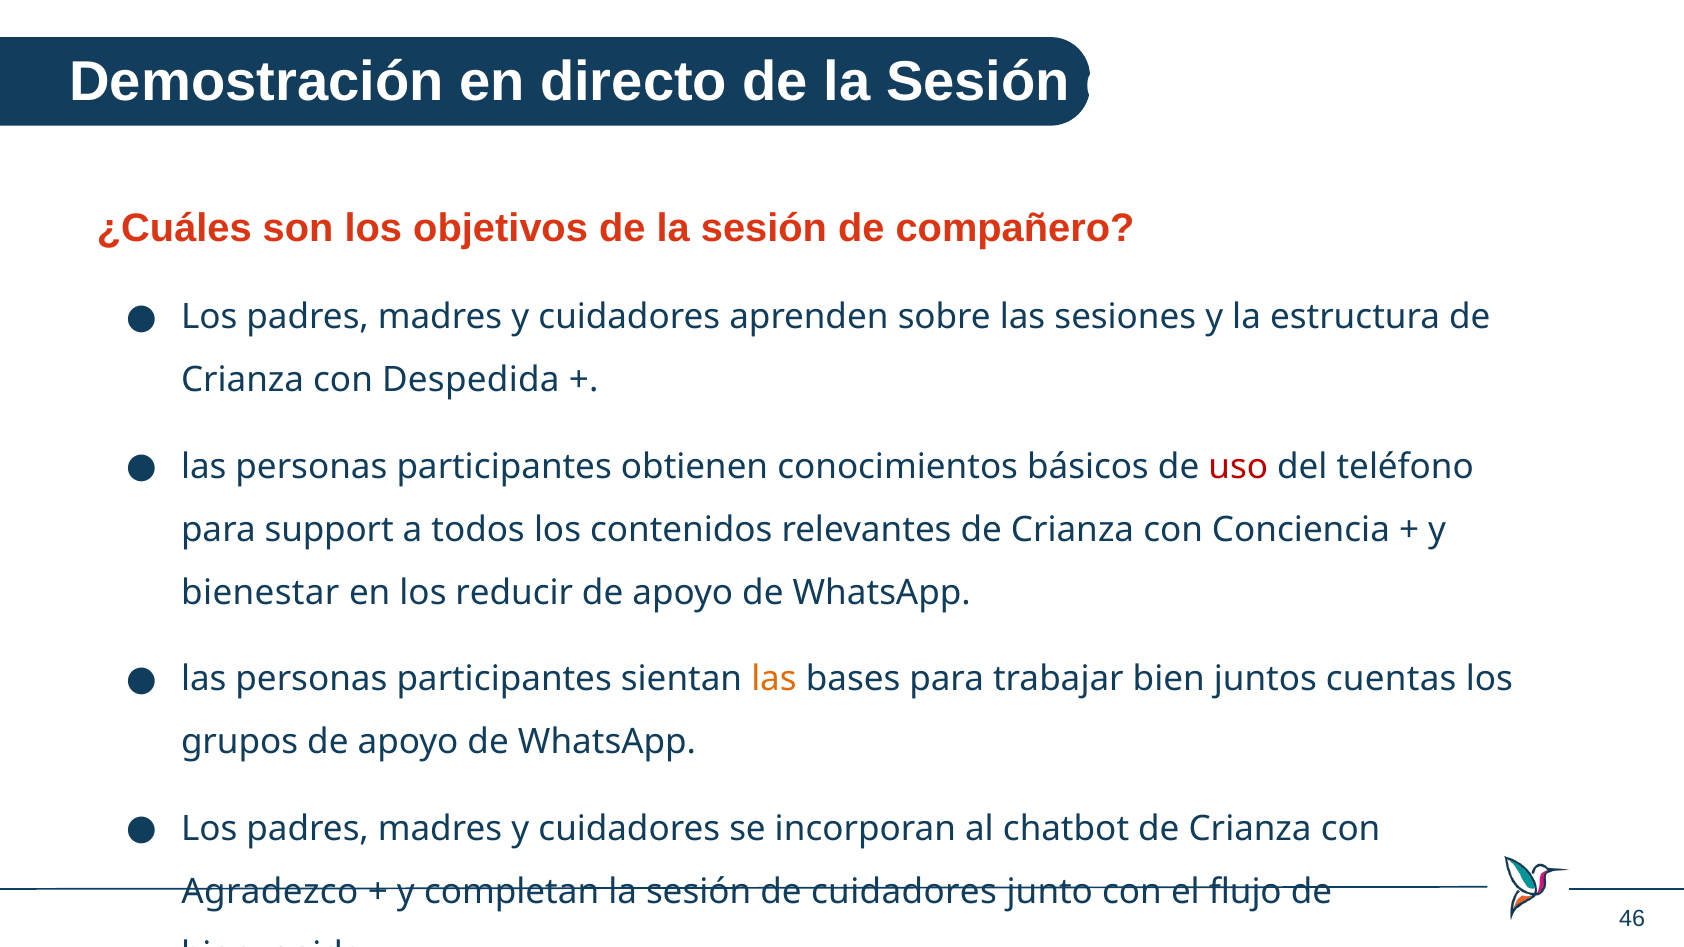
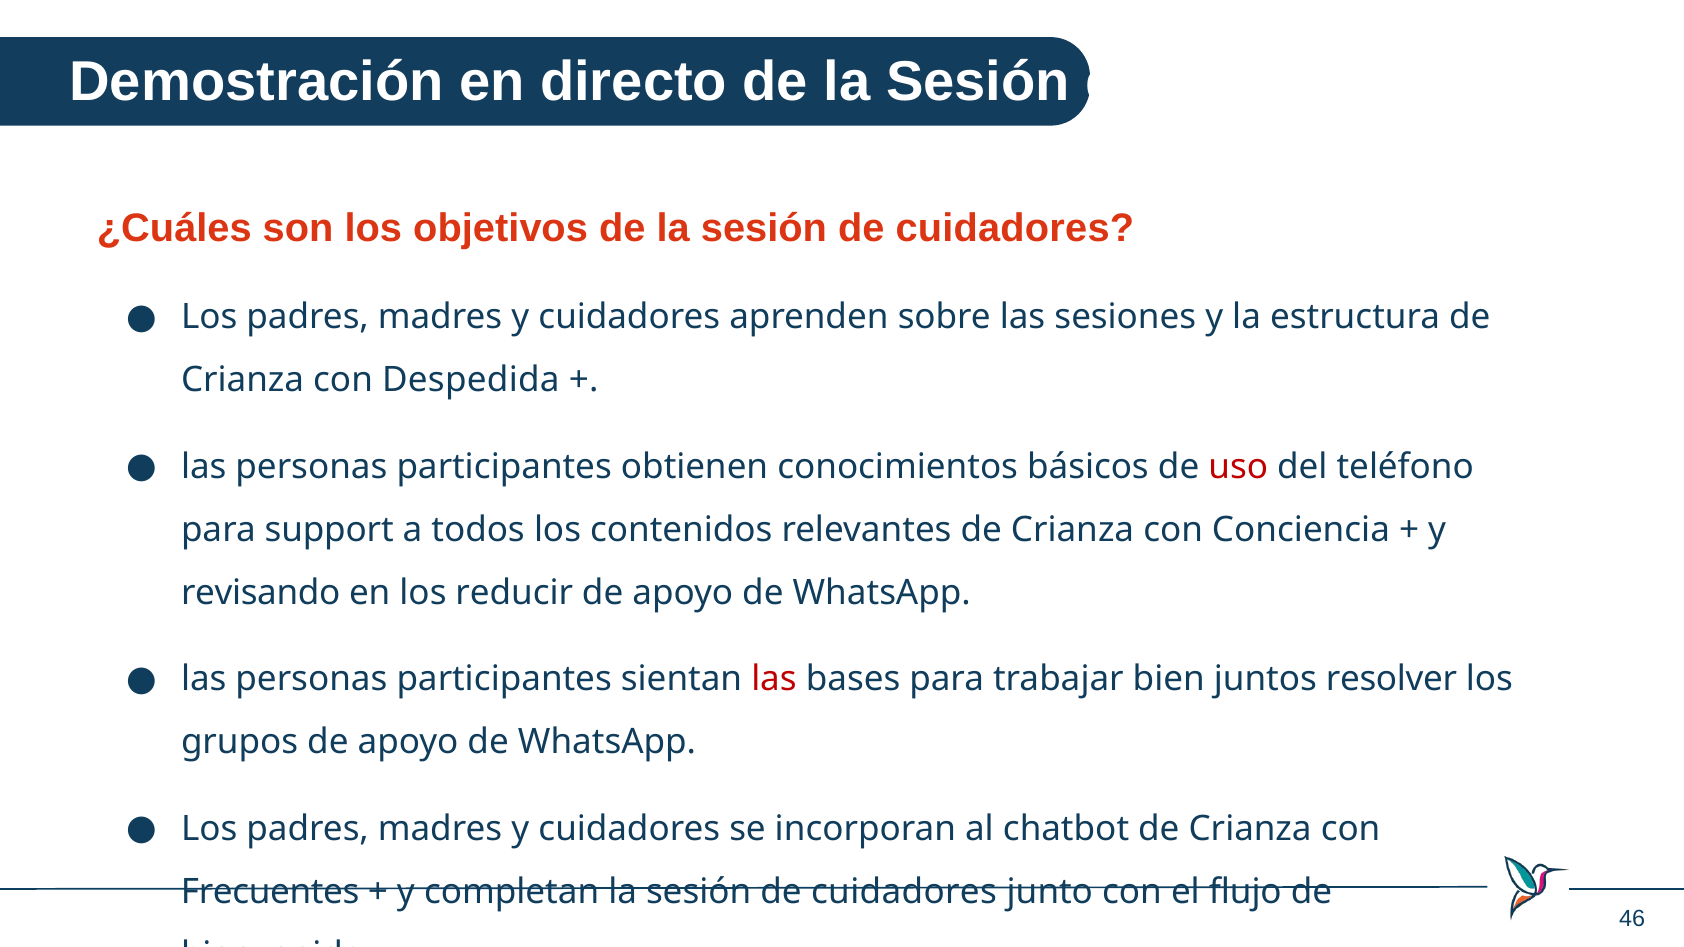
compañero at (1015, 228): compañero -> cuidadores
bienestar: bienestar -> revisando
las at (774, 679) colour: orange -> red
cuentas: cuentas -> resolver
Agradezco: Agradezco -> Frecuentes
